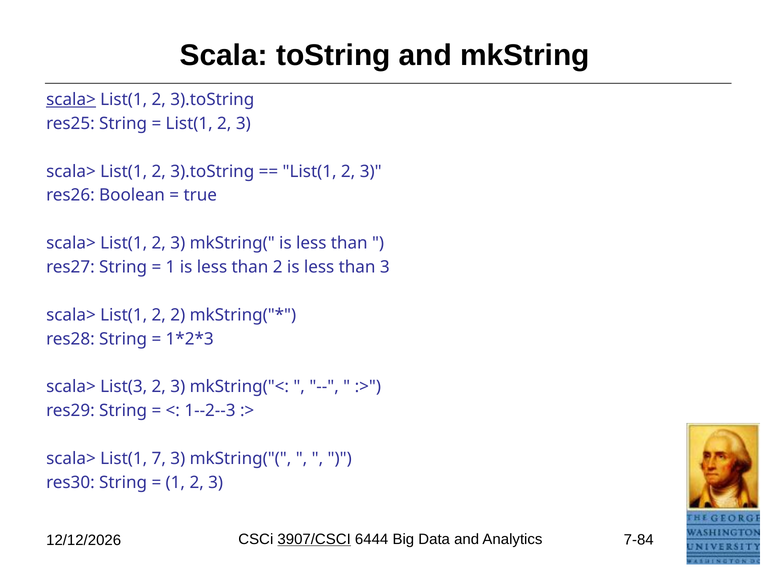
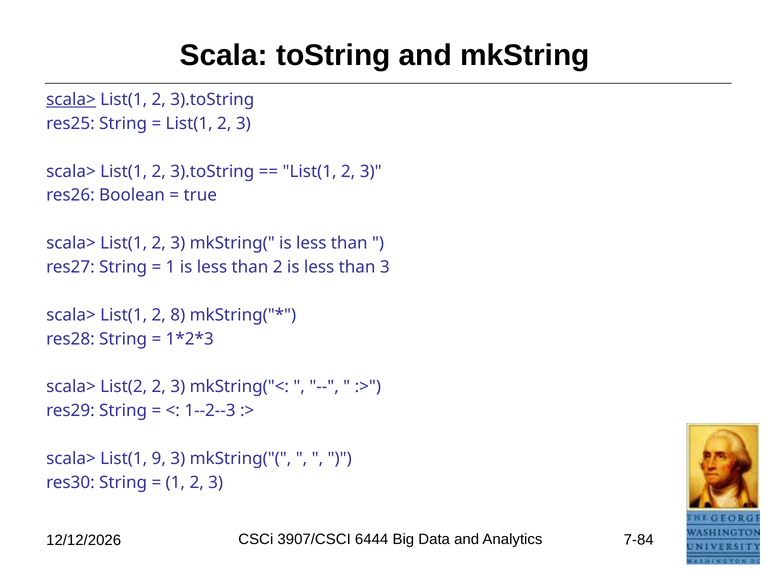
2 2: 2 -> 8
List(3: List(3 -> List(2
7: 7 -> 9
3907/CSCI underline: present -> none
